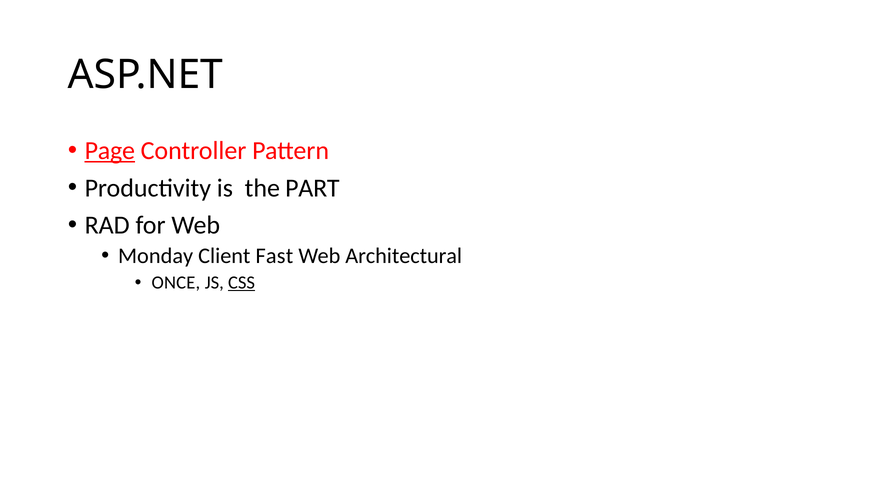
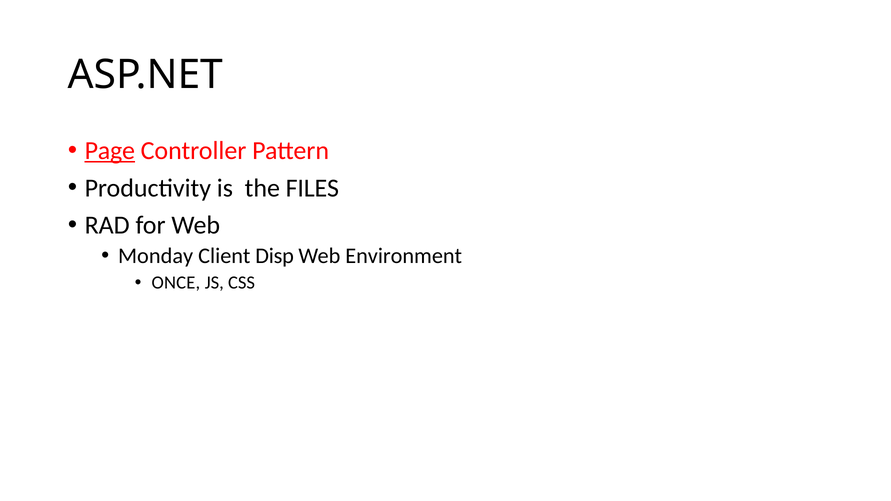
PART: PART -> FILES
Fast: Fast -> Disp
Architectural: Architectural -> Environment
CSS underline: present -> none
